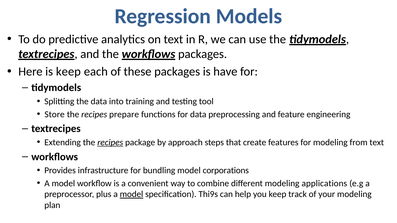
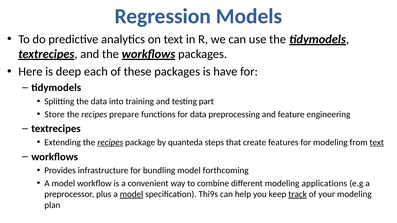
is keep: keep -> deep
tool: tool -> part
approach: approach -> quanteda
text at (377, 143) underline: none -> present
corporations: corporations -> forthcoming
track underline: none -> present
